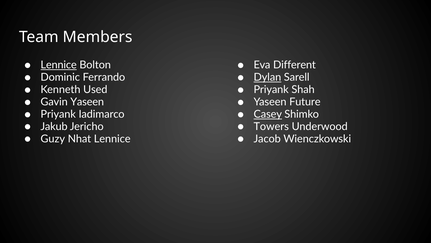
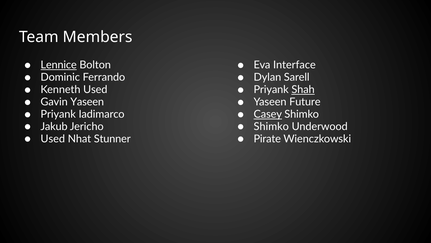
Different: Different -> Interface
Dylan underline: present -> none
Shah underline: none -> present
Towers at (271, 126): Towers -> Shimko
Guzy at (53, 139): Guzy -> Used
Nhat Lennice: Lennice -> Stunner
Jacob: Jacob -> Pirate
